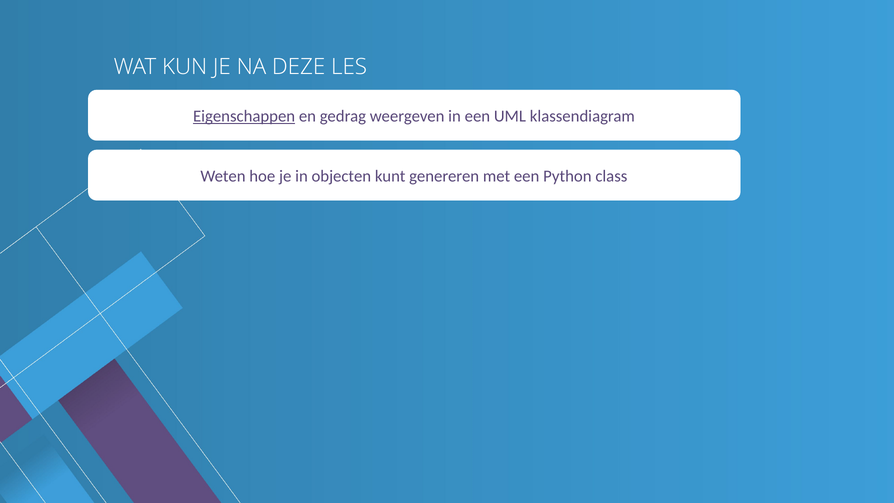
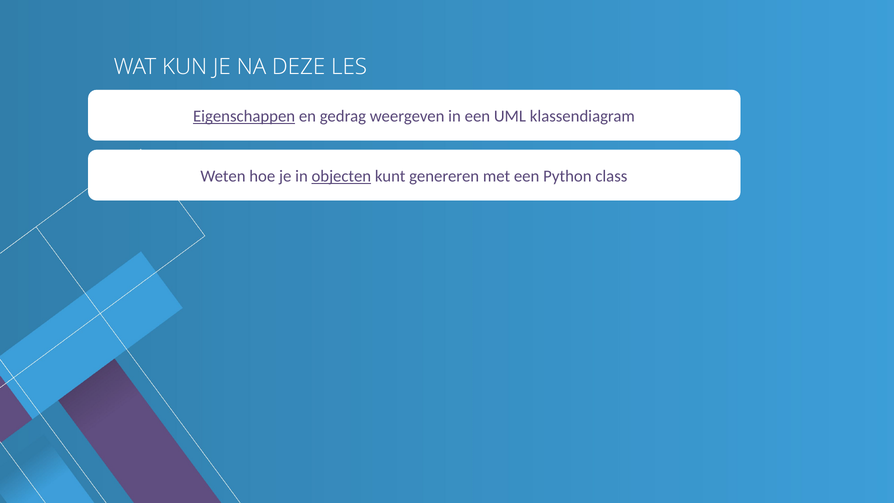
objecten underline: none -> present
